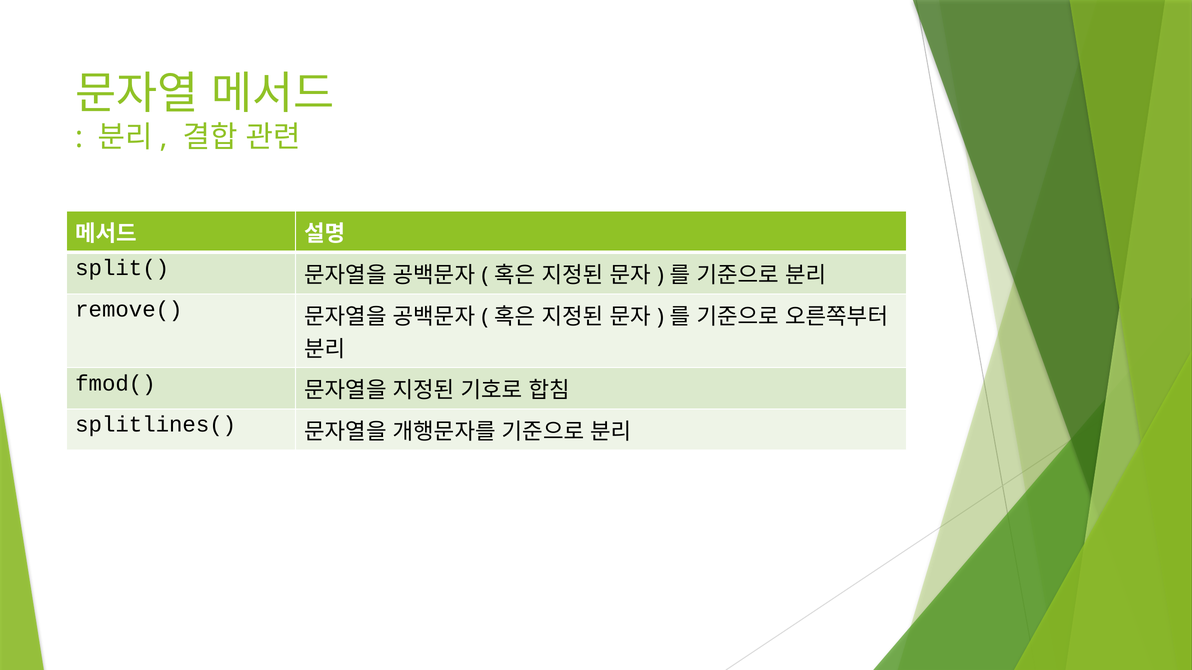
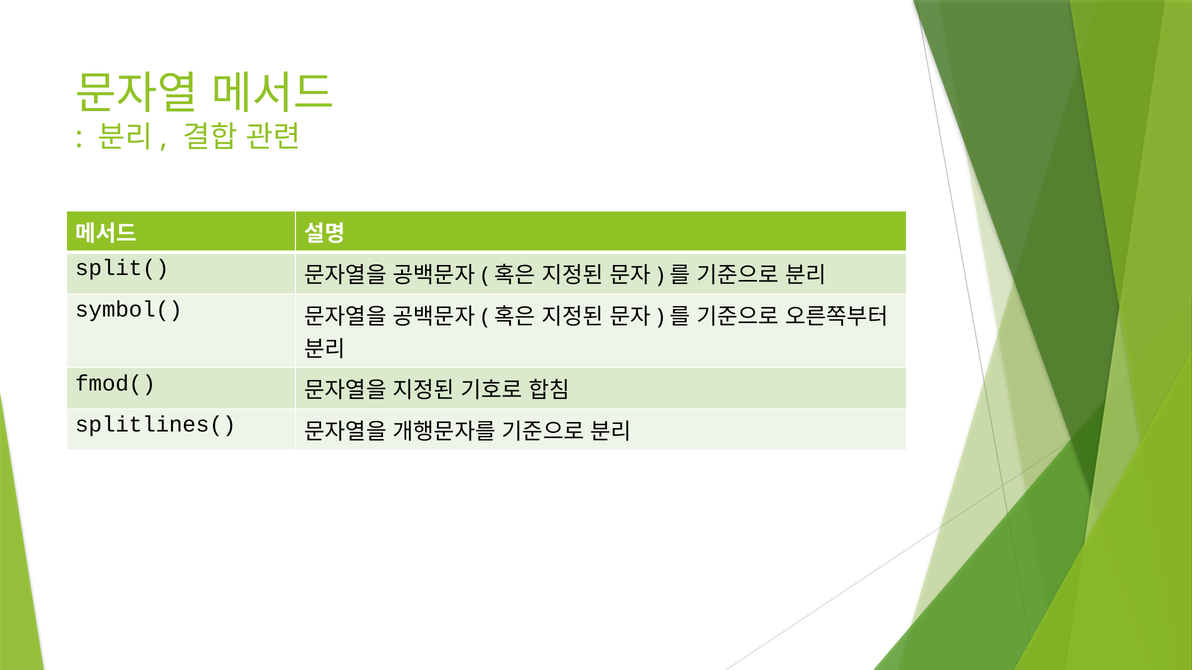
remove(: remove( -> symbol(
